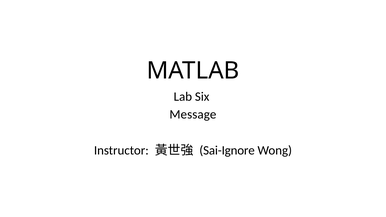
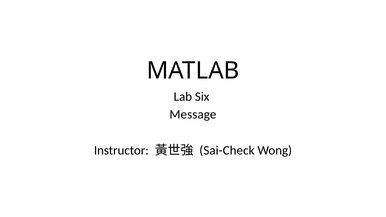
Sai-Ignore: Sai-Ignore -> Sai-Check
